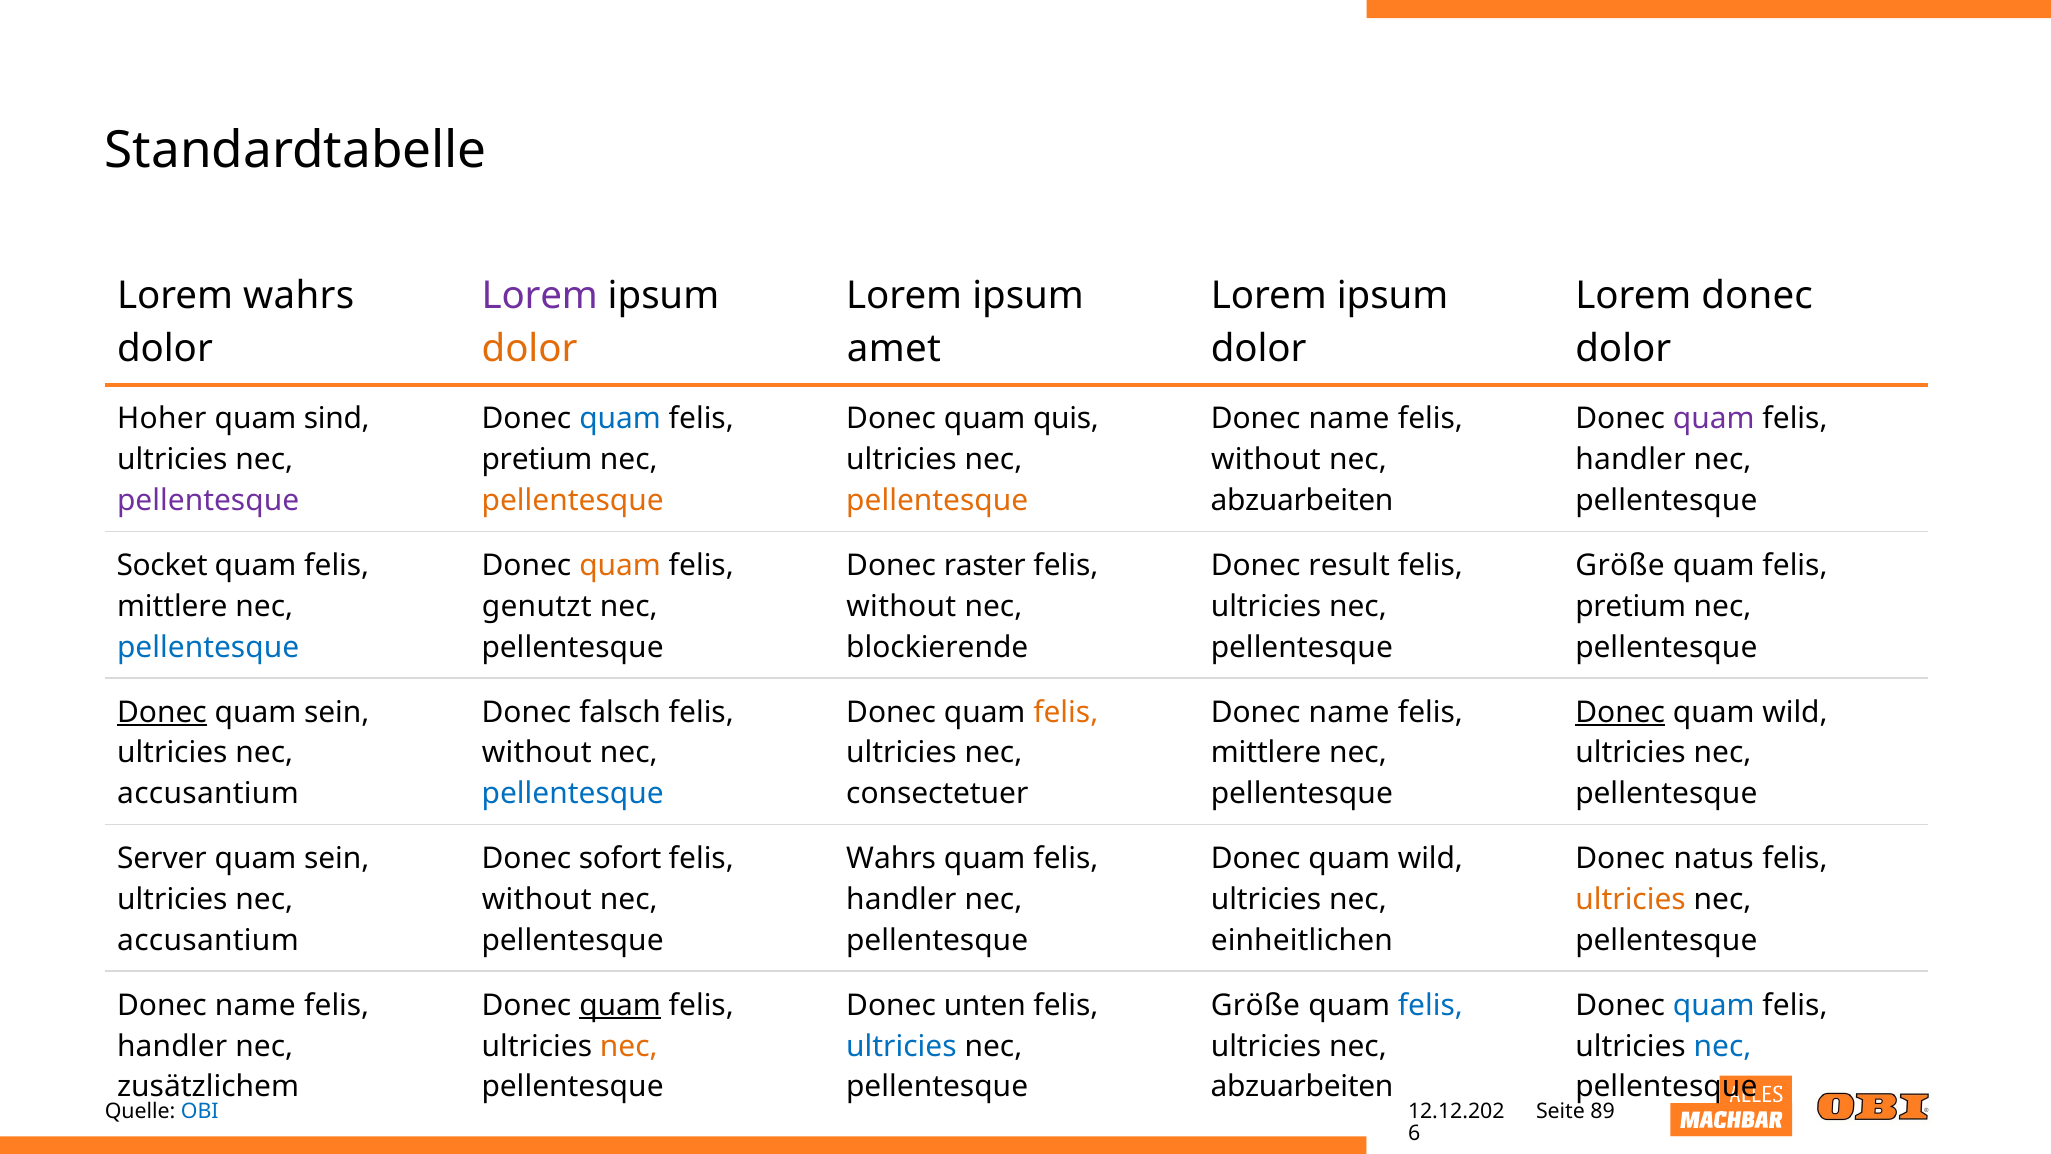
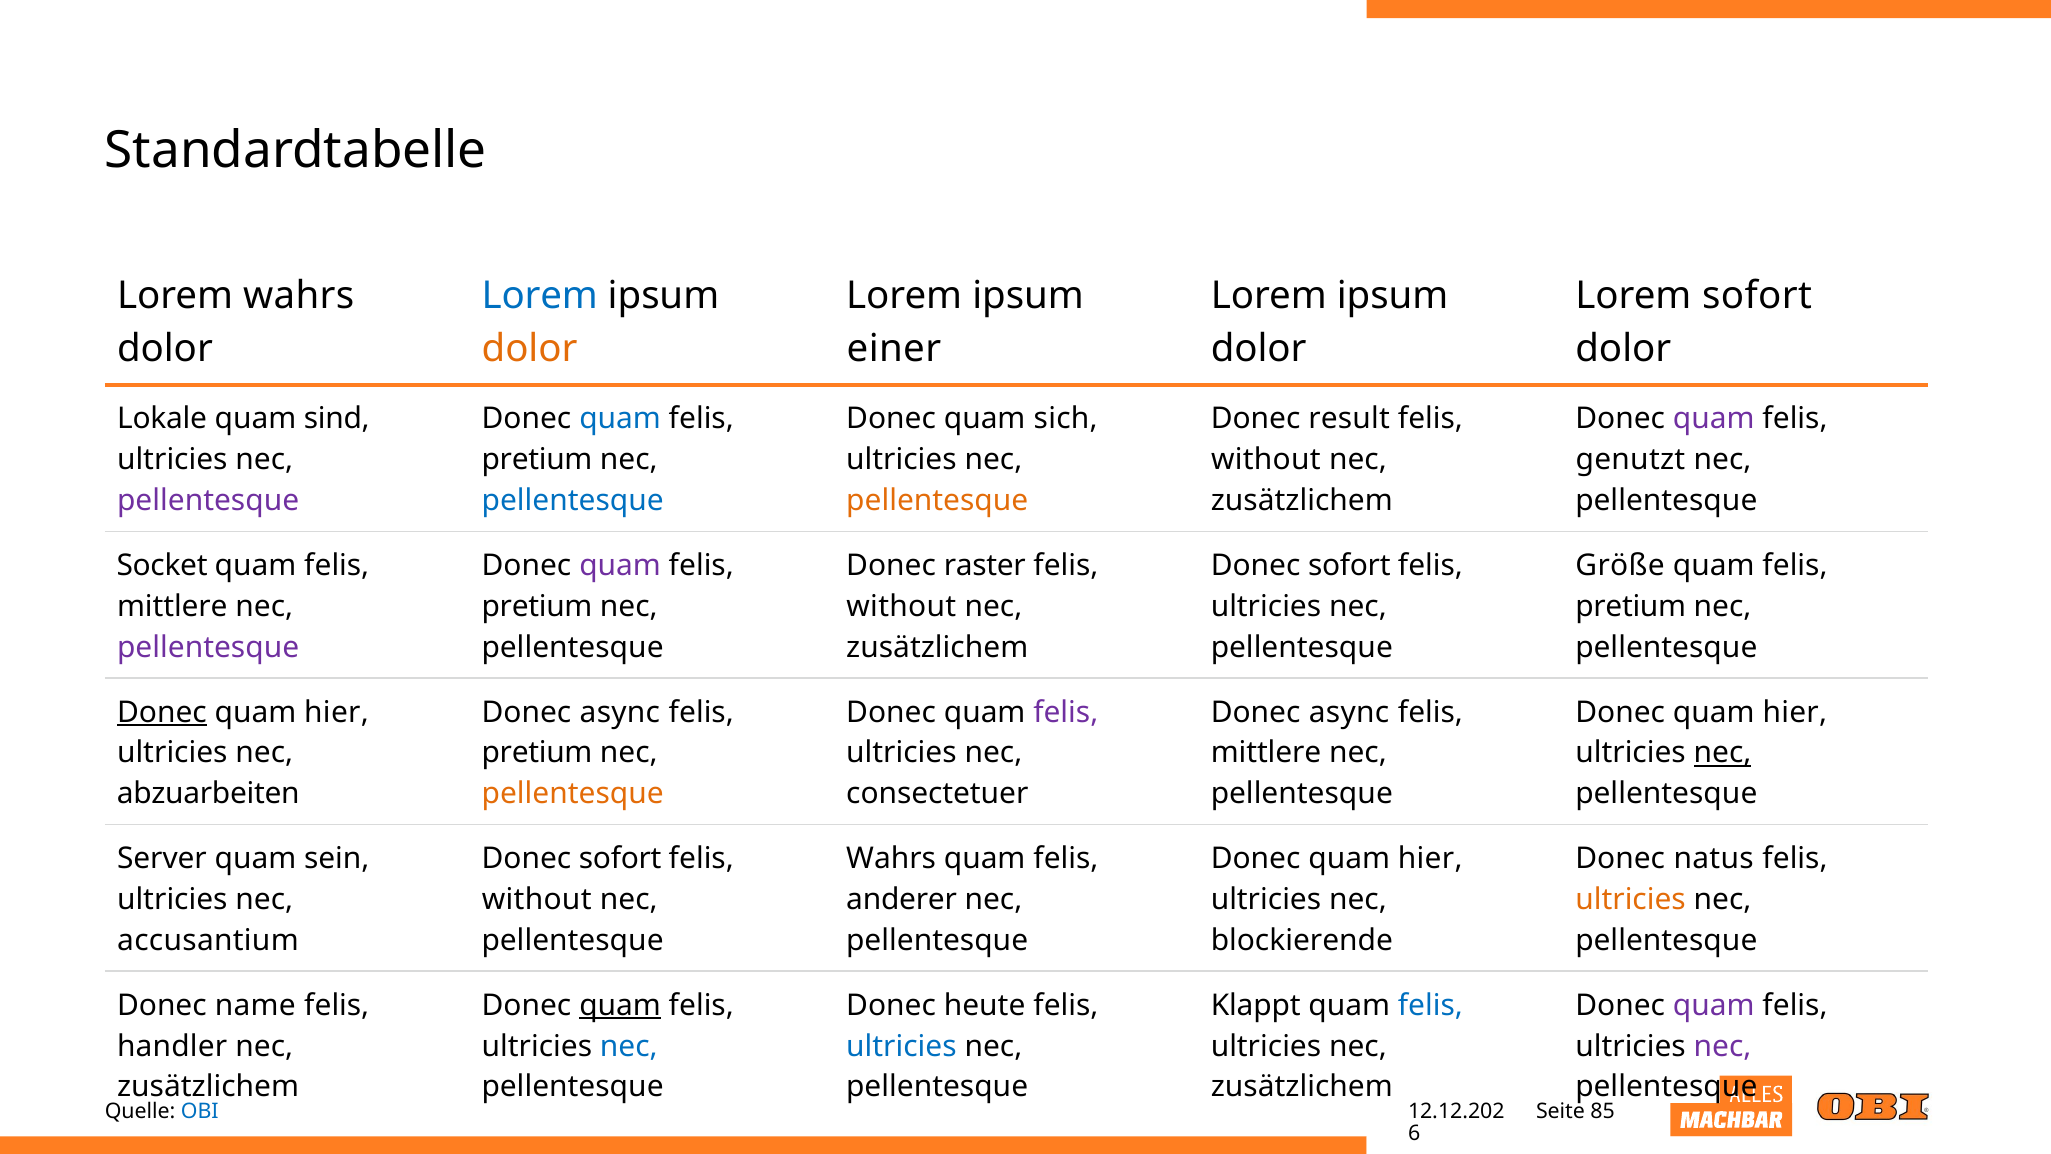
Lorem at (540, 296) colour: purple -> blue
Lorem donec: donec -> sofort
amet: amet -> einer
Hoher: Hoher -> Lokale
quis: quis -> sich
name at (1349, 419): name -> result
handler at (1630, 460): handler -> genutzt
pellentesque at (573, 500) colour: orange -> blue
abzuarbeiten at (1302, 500): abzuarbeiten -> zusätzlichem
quam at (620, 566) colour: orange -> purple
result at (1349, 566): result -> sofort
genutzt at (537, 606): genutzt -> pretium
pellentesque at (208, 647) colour: blue -> purple
blockierende at (937, 647): blockierende -> zusätzlichem
sein at (337, 712): sein -> hier
falsch at (620, 712): falsch -> async
felis at (1066, 712) colour: orange -> purple
name at (1349, 712): name -> async
Donec at (1620, 712) underline: present -> none
wild at (1795, 712): wild -> hier
without at (537, 753): without -> pretium
nec at (1723, 753) underline: none -> present
accusantium at (208, 794): accusantium -> abzuarbeiten
pellentesque at (573, 794) colour: blue -> orange
wild at (1430, 859): wild -> hier
handler at (901, 899): handler -> anderer
einheitlichen: einheitlichen -> blockierende
unten: unten -> heute
Größe at (1255, 1005): Größe -> Klappt
quam at (1714, 1005) colour: blue -> purple
nec at (629, 1046) colour: orange -> blue
nec at (1723, 1046) colour: blue -> purple
abzuarbeiten at (1302, 1087): abzuarbeiten -> zusätzlichem
89: 89 -> 85
